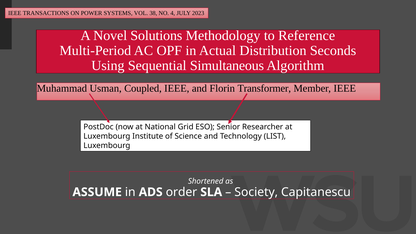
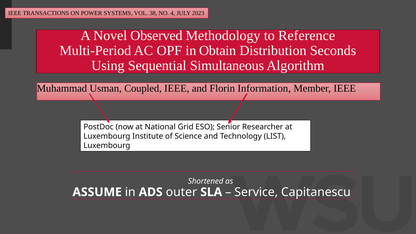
Solutions: Solutions -> Observed
Actual: Actual -> Obtain
Transformer: Transformer -> Information
order: order -> outer
Society: Society -> Service
